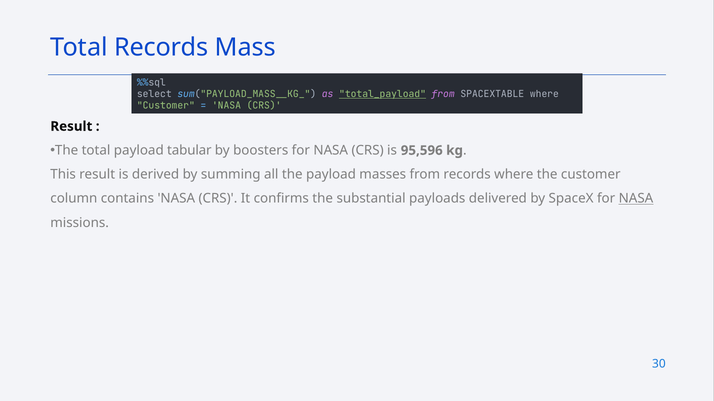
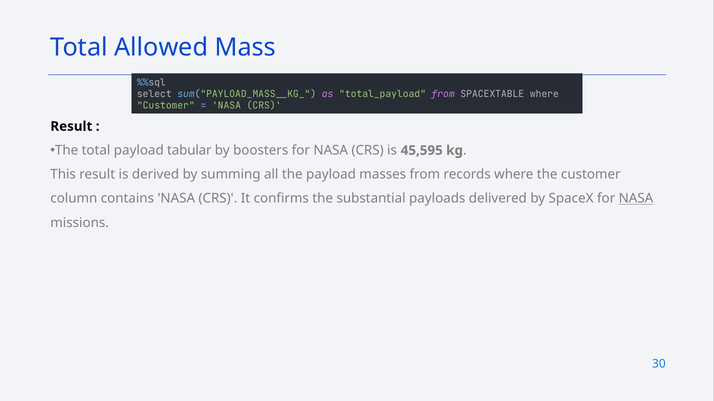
Total Records: Records -> Allowed
total_payload underline: present -> none
95,596: 95,596 -> 45,595
